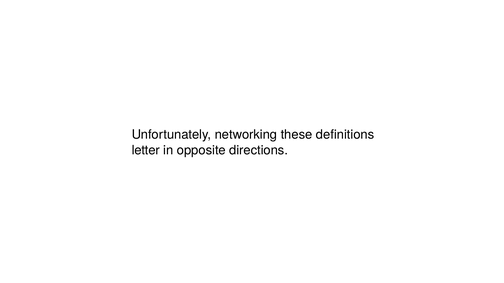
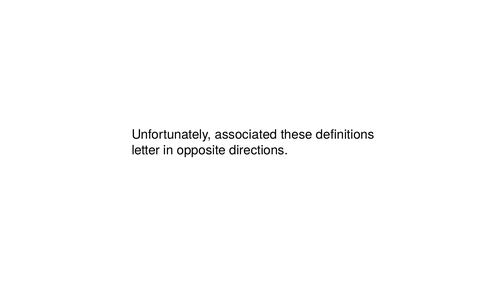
networking: networking -> associated
